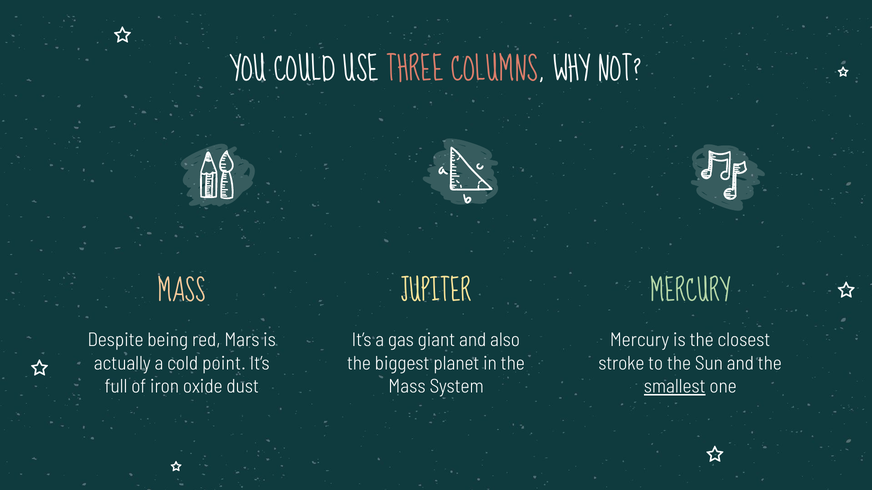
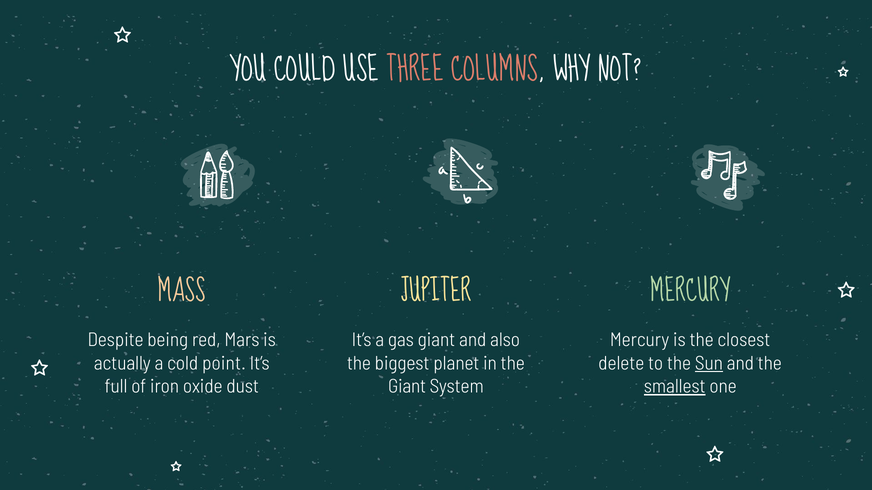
stroke: stroke -> delete
Sun underline: none -> present
Mass at (407, 387): Mass -> Giant
